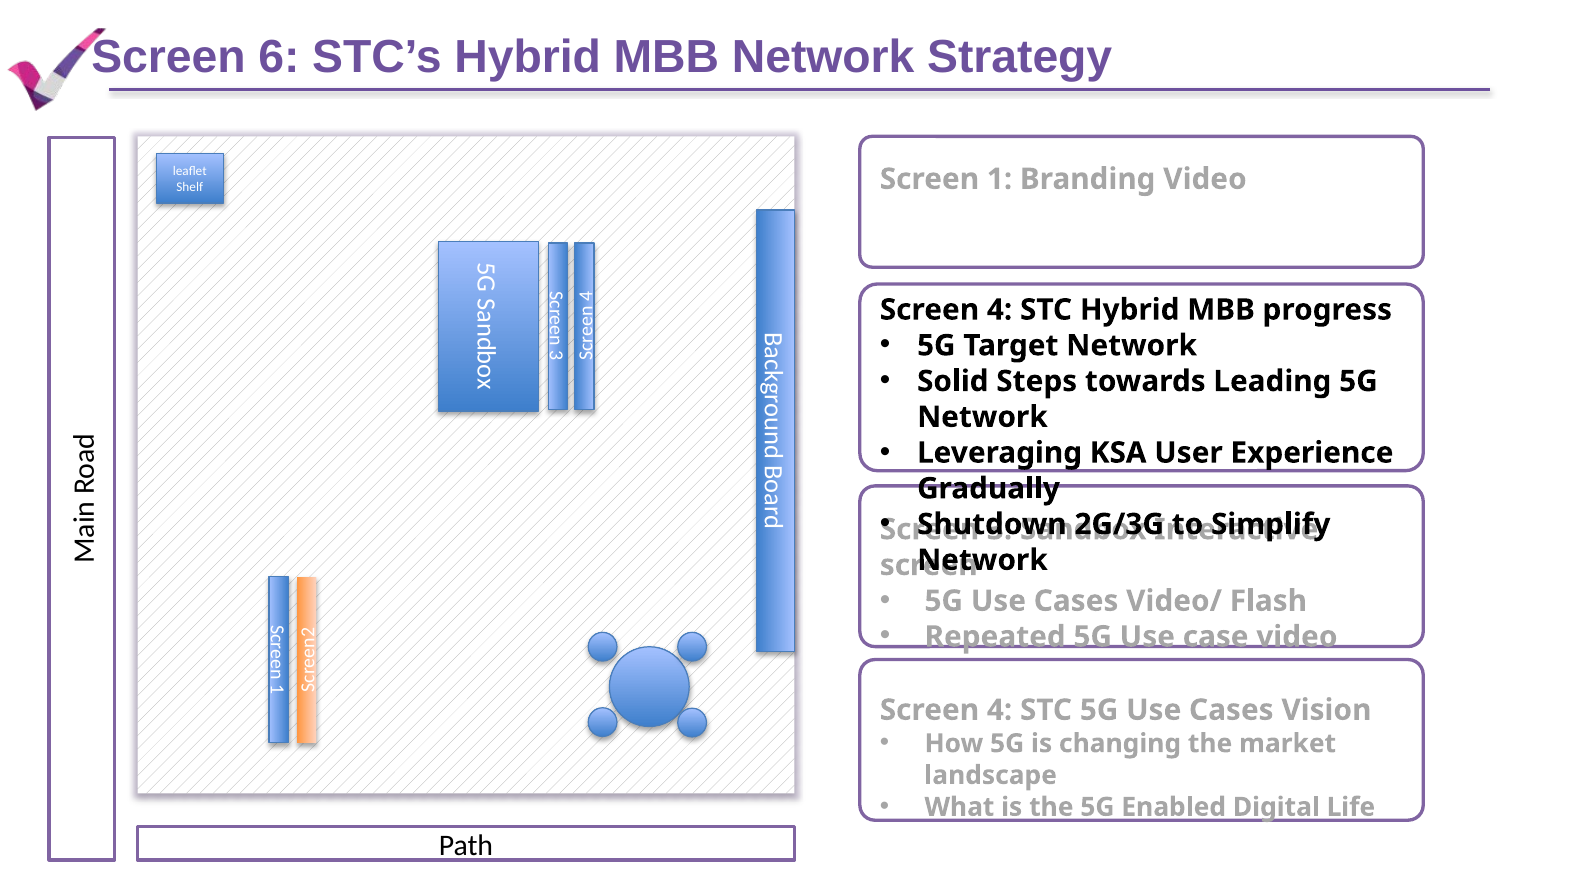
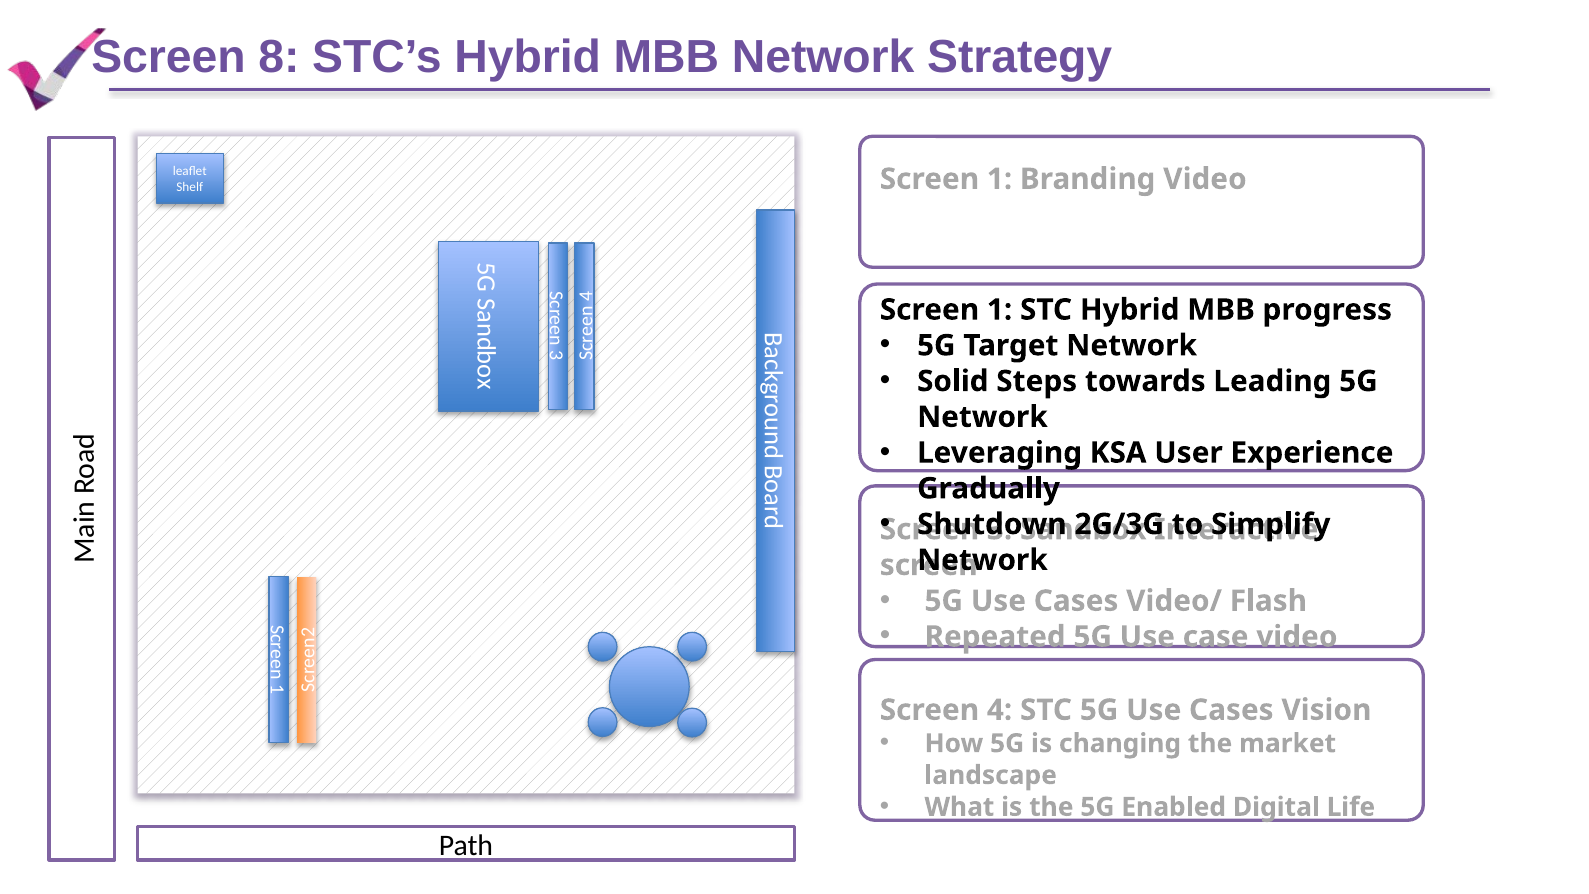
6: 6 -> 8
4 at (1000, 310): 4 -> 1
